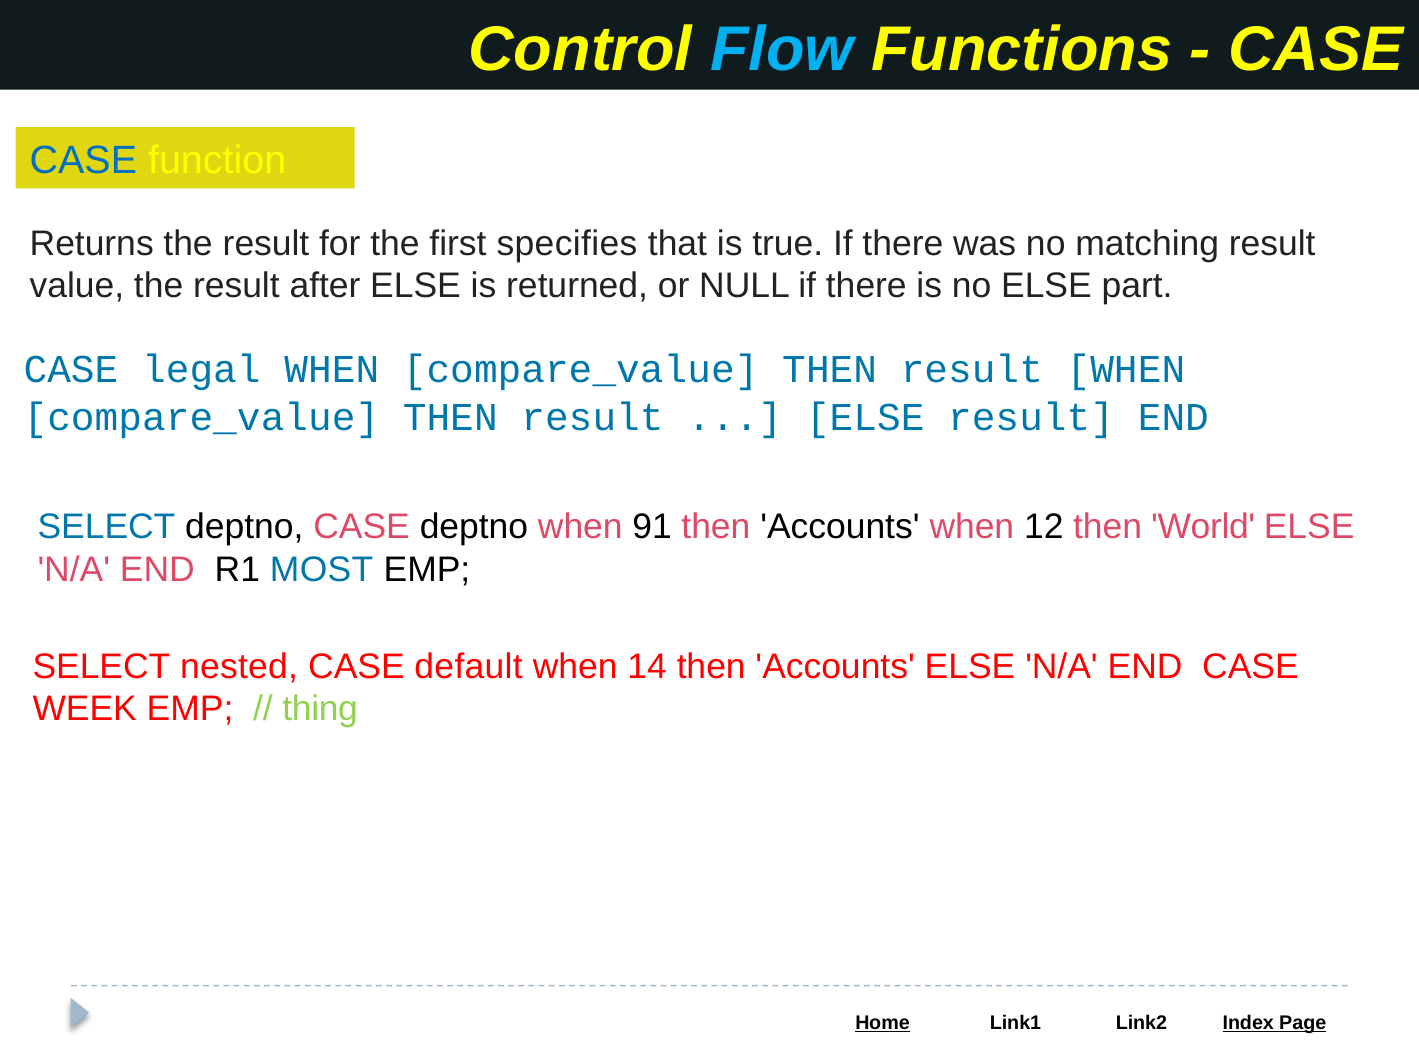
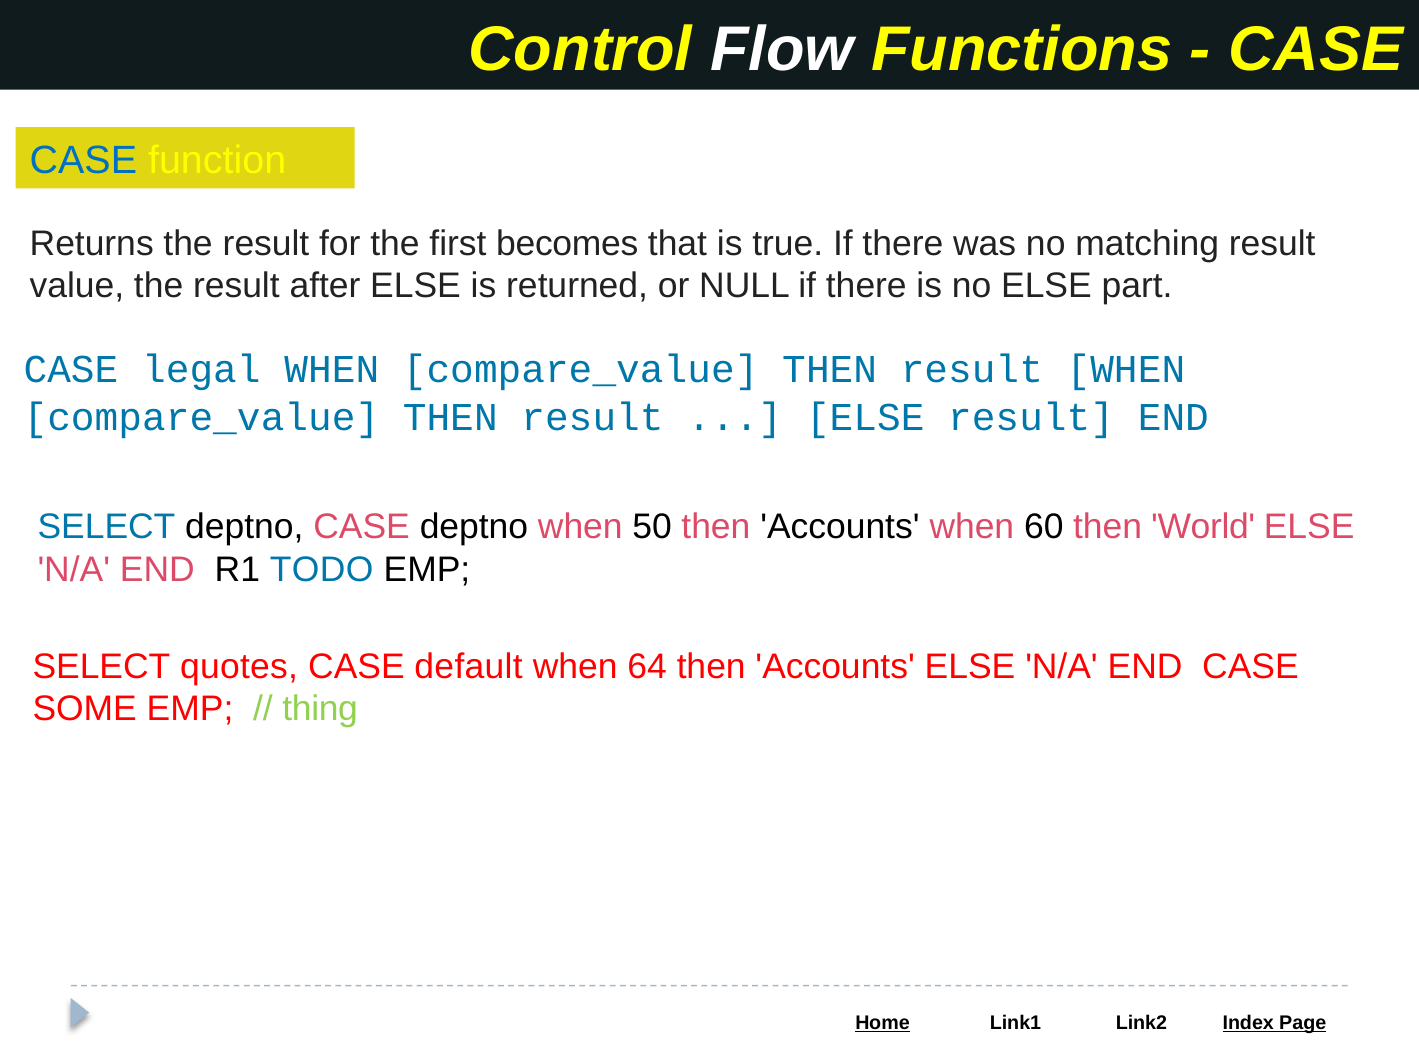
Flow colour: light blue -> white
specifies: specifies -> becomes
91: 91 -> 50
12: 12 -> 60
MOST: MOST -> TODO
nested: nested -> quotes
14: 14 -> 64
WEEK: WEEK -> SOME
